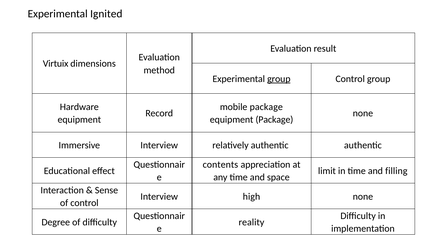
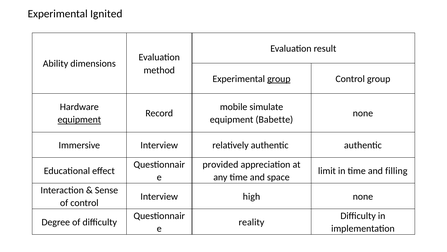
Virtuix: Virtuix -> Ability
mobile package: package -> simulate
equipment at (79, 119) underline: none -> present
equipment Package: Package -> Babette
contents: contents -> provided
